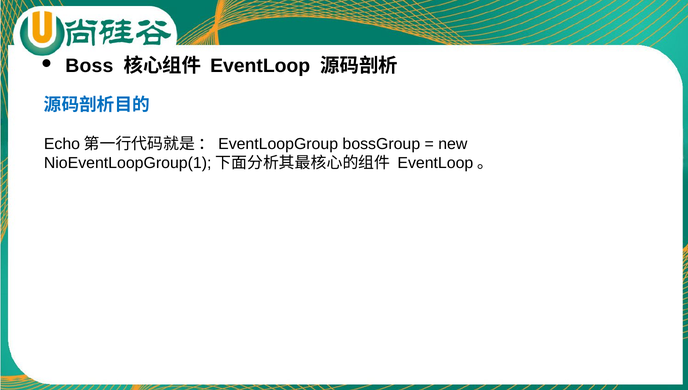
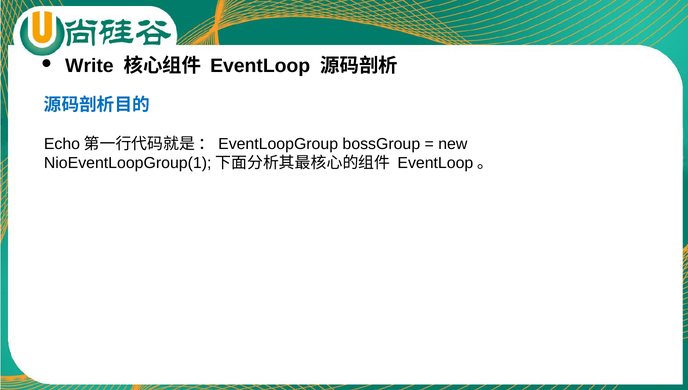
Boss: Boss -> Write
